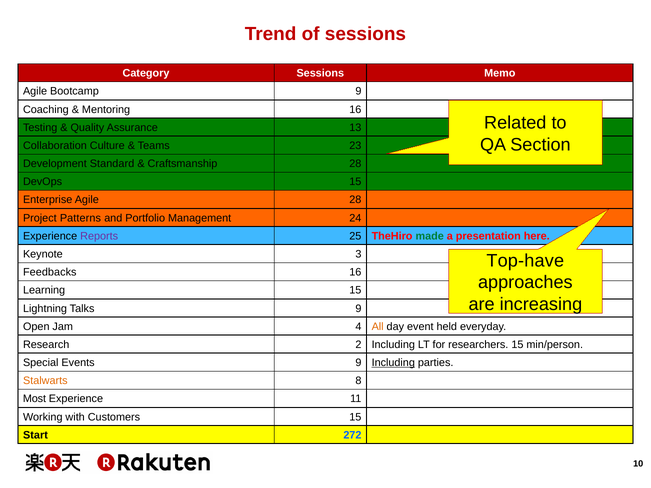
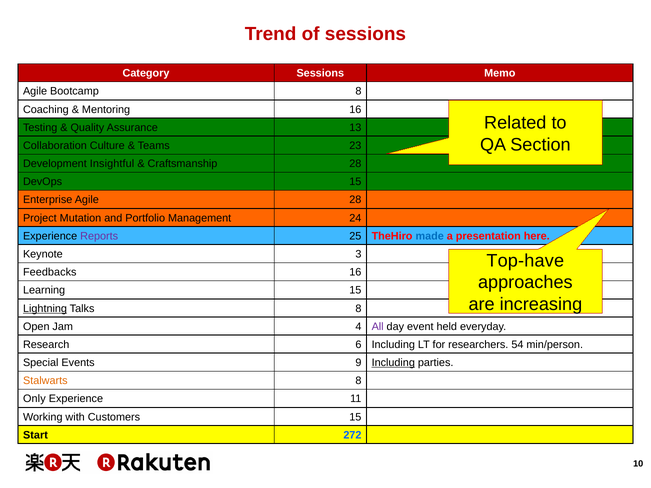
Bootcamp 9: 9 -> 8
Standard: Standard -> Insightful
Patterns: Patterns -> Mutation
made colour: green -> blue
Lightning underline: none -> present
Talks 9: 9 -> 8
All colour: orange -> purple
2: 2 -> 6
researchers 15: 15 -> 54
Most: Most -> Only
